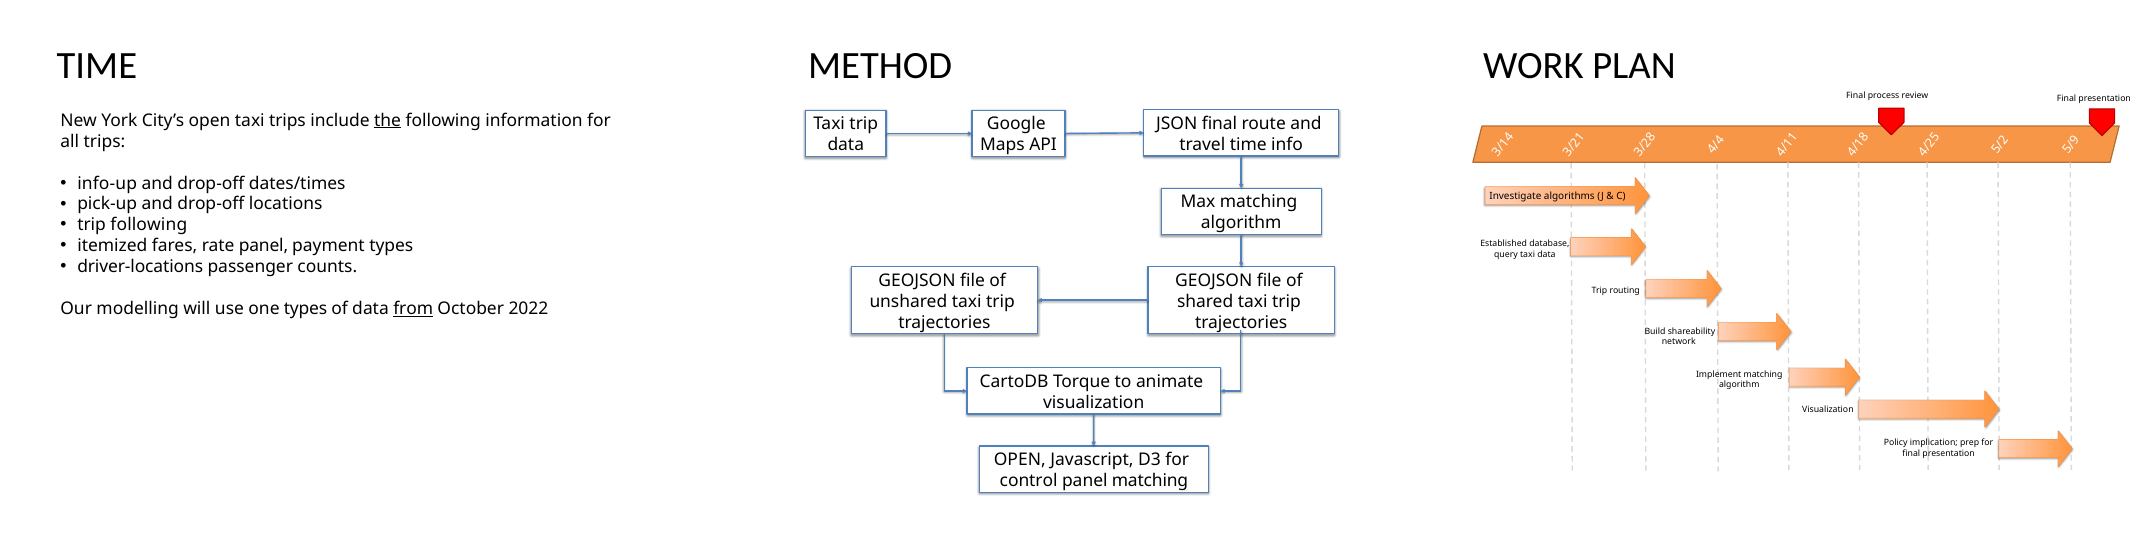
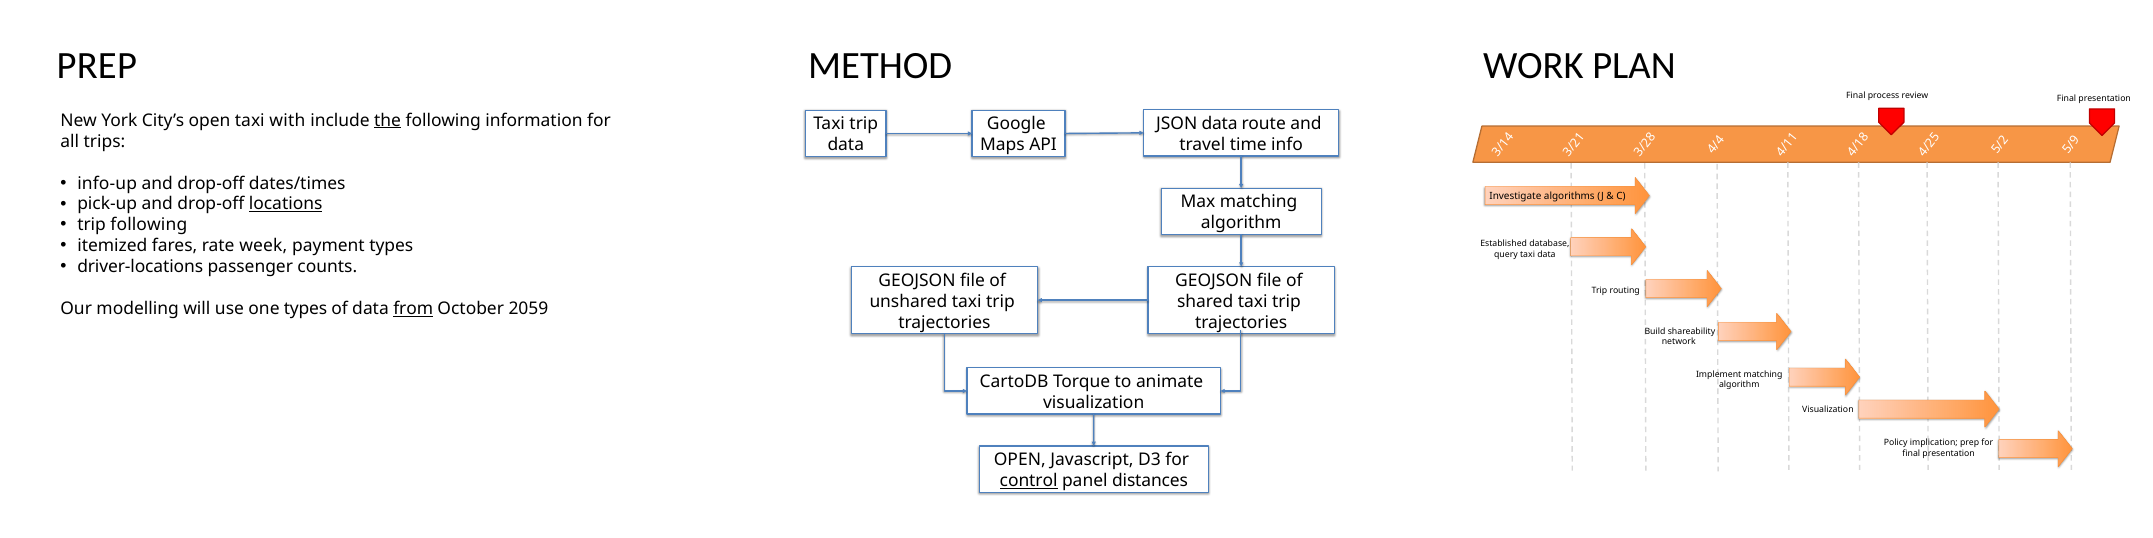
TIME at (97, 65): TIME -> PREP
taxi trips: trips -> with
JSON final: final -> data
locations underline: none -> present
rate panel: panel -> week
2022: 2022 -> 2059
control underline: none -> present
panel matching: matching -> distances
